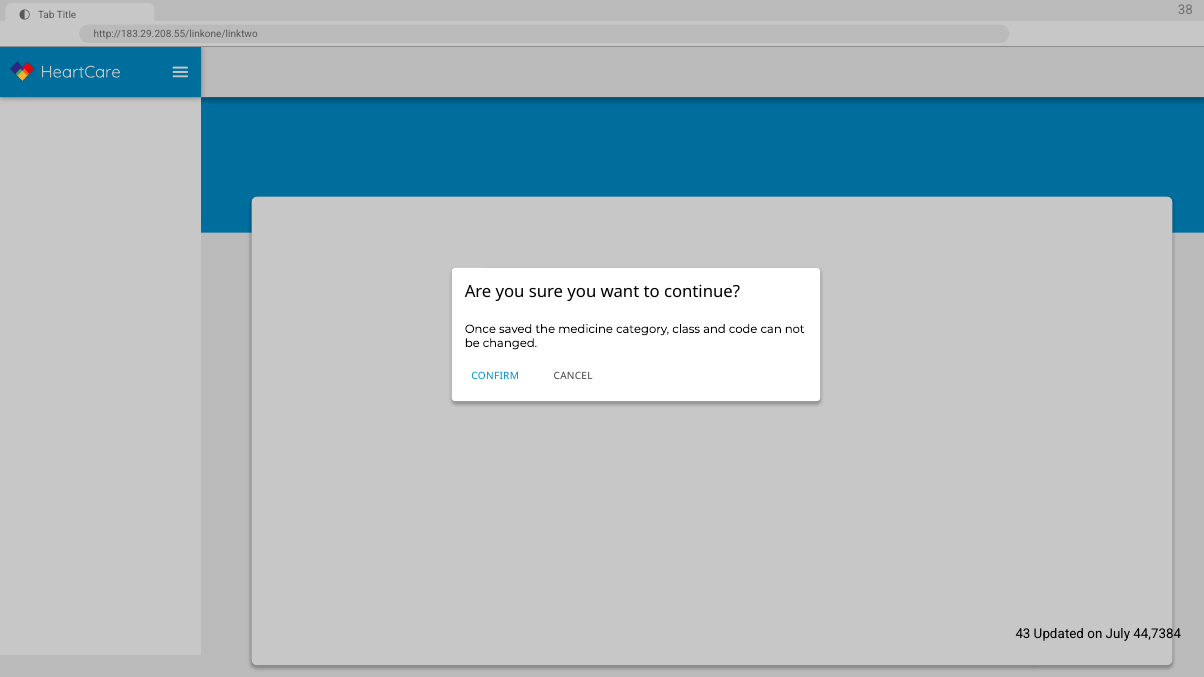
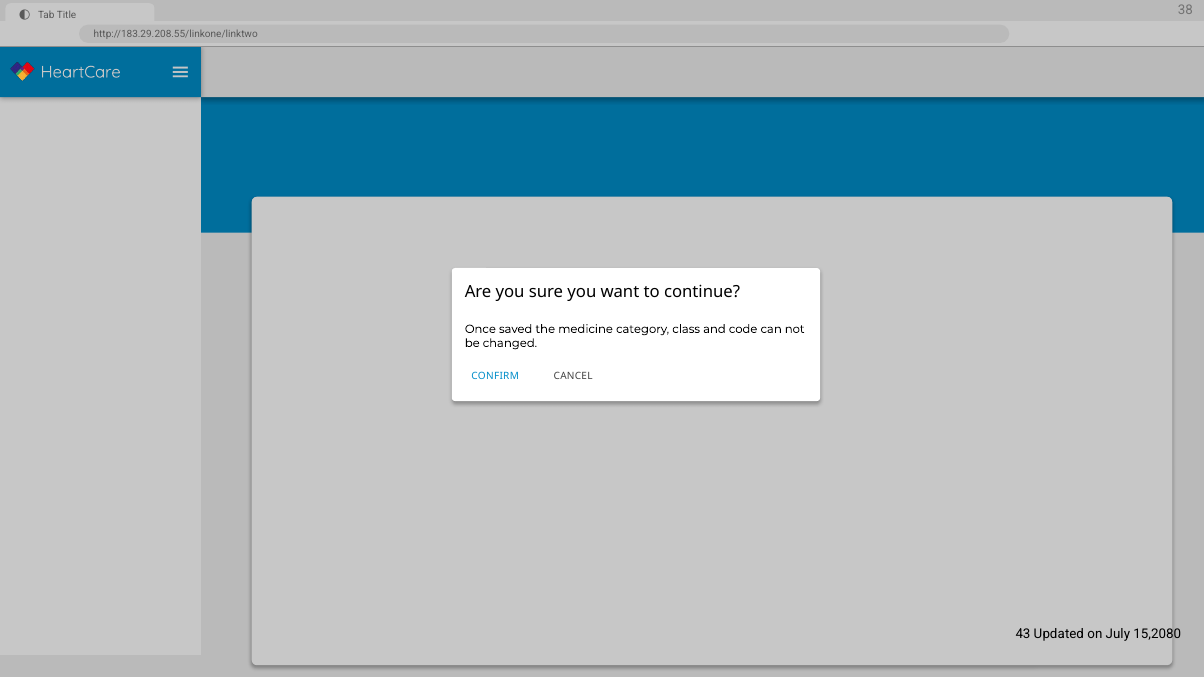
44,7384: 44,7384 -> 15,2080
